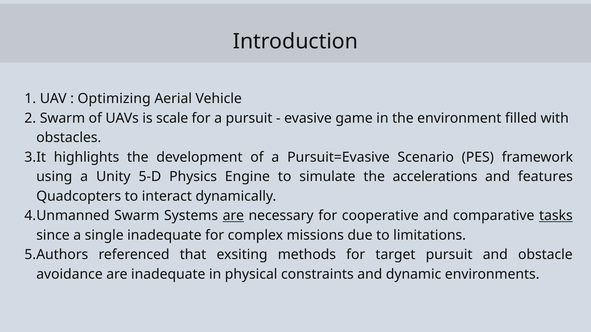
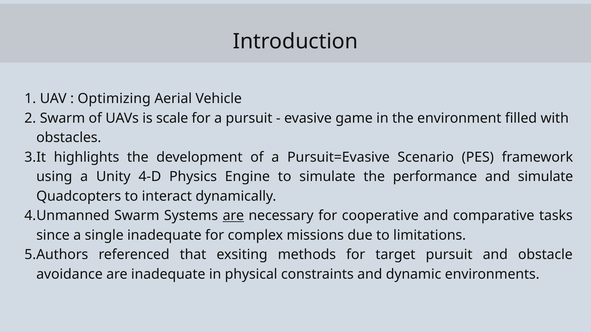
5-D: 5-D -> 4-D
accelerations: accelerations -> performance
and features: features -> simulate
tasks underline: present -> none
